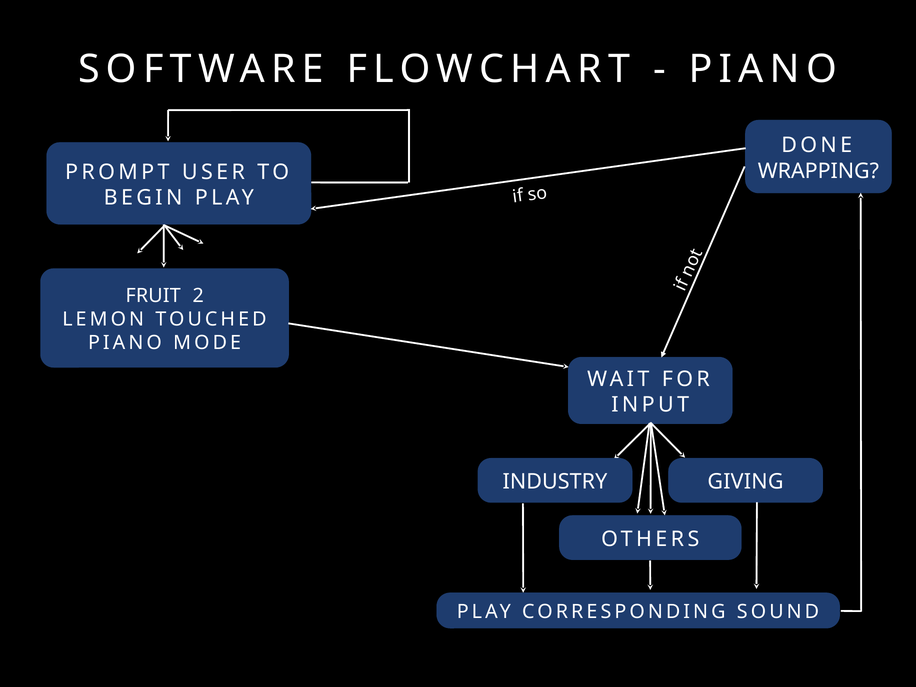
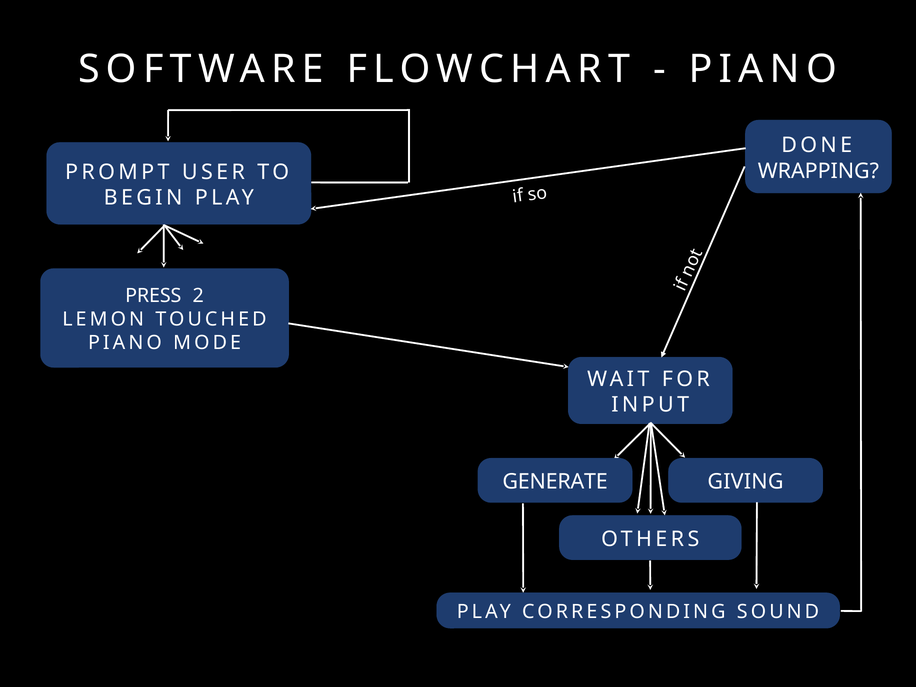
FRUIT: FRUIT -> PRESS
INDUSTRY: INDUSTRY -> GENERATE
